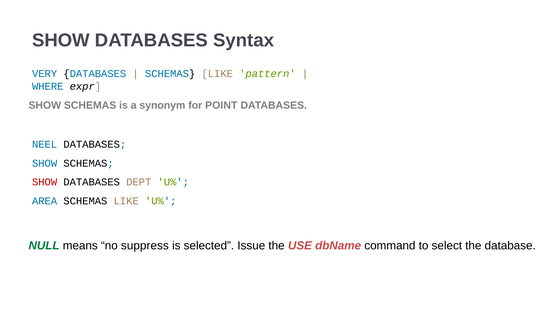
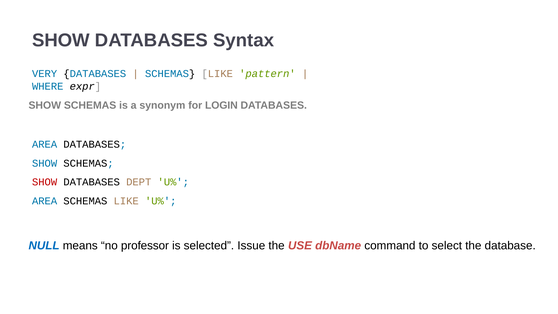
POINT: POINT -> LOGIN
NEEL at (45, 144): NEEL -> AREA
NULL colour: green -> blue
suppress: suppress -> professor
